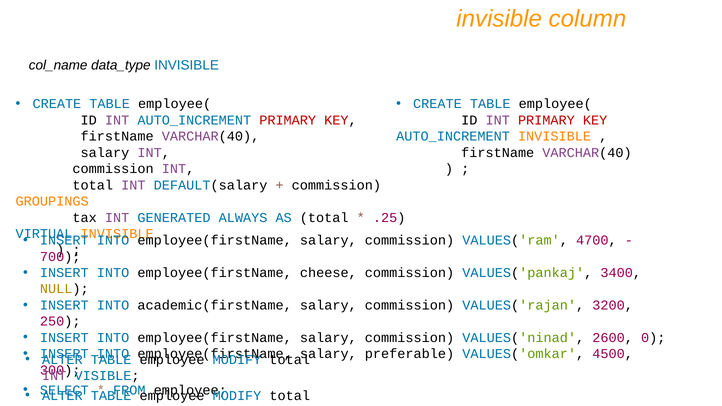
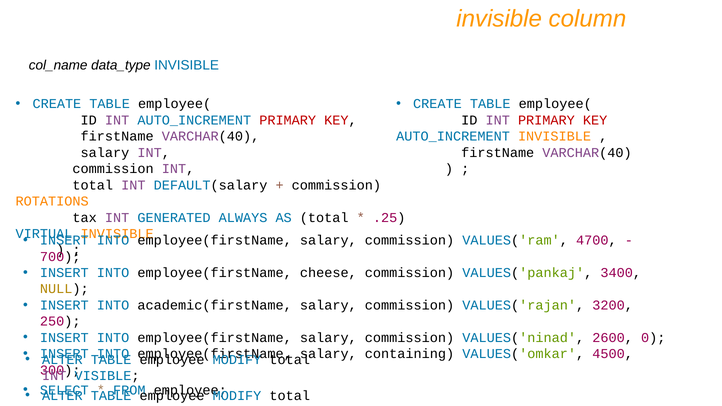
GROUPINGS: GROUPINGS -> ROTATIONS
preferable: preferable -> containing
